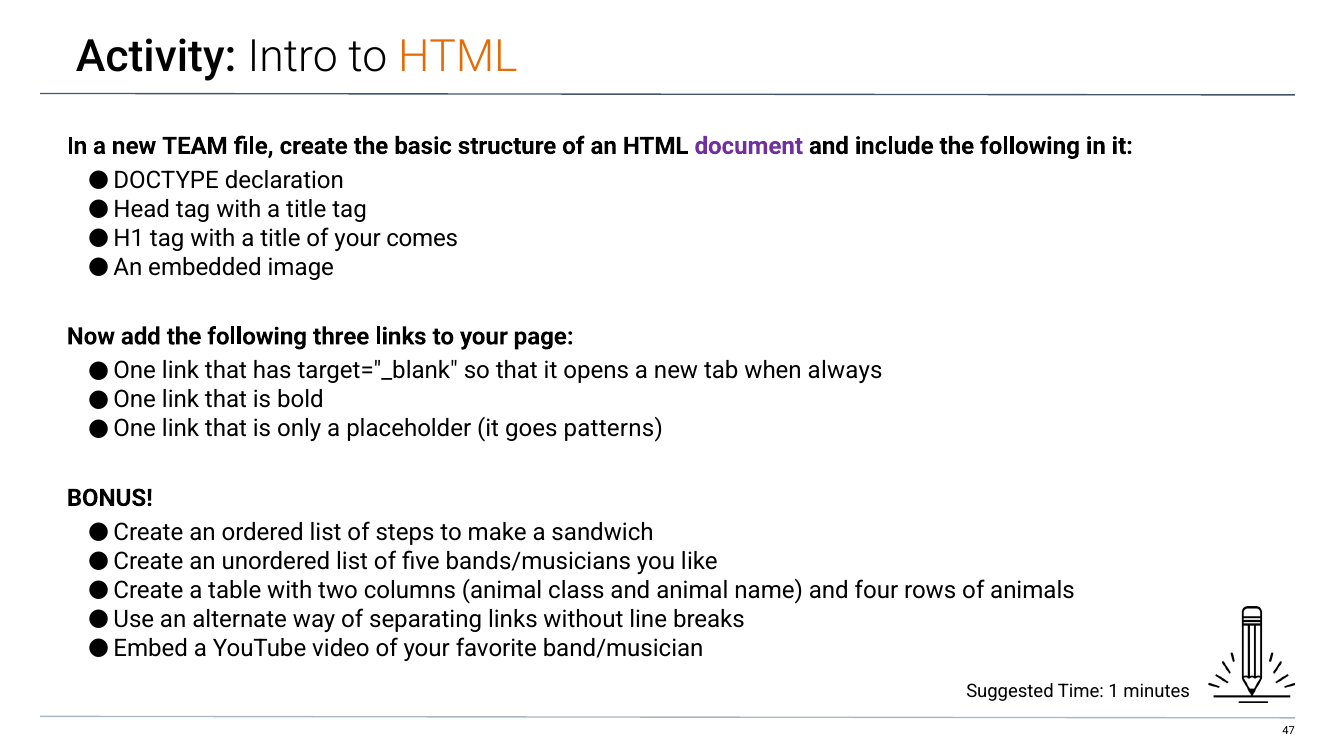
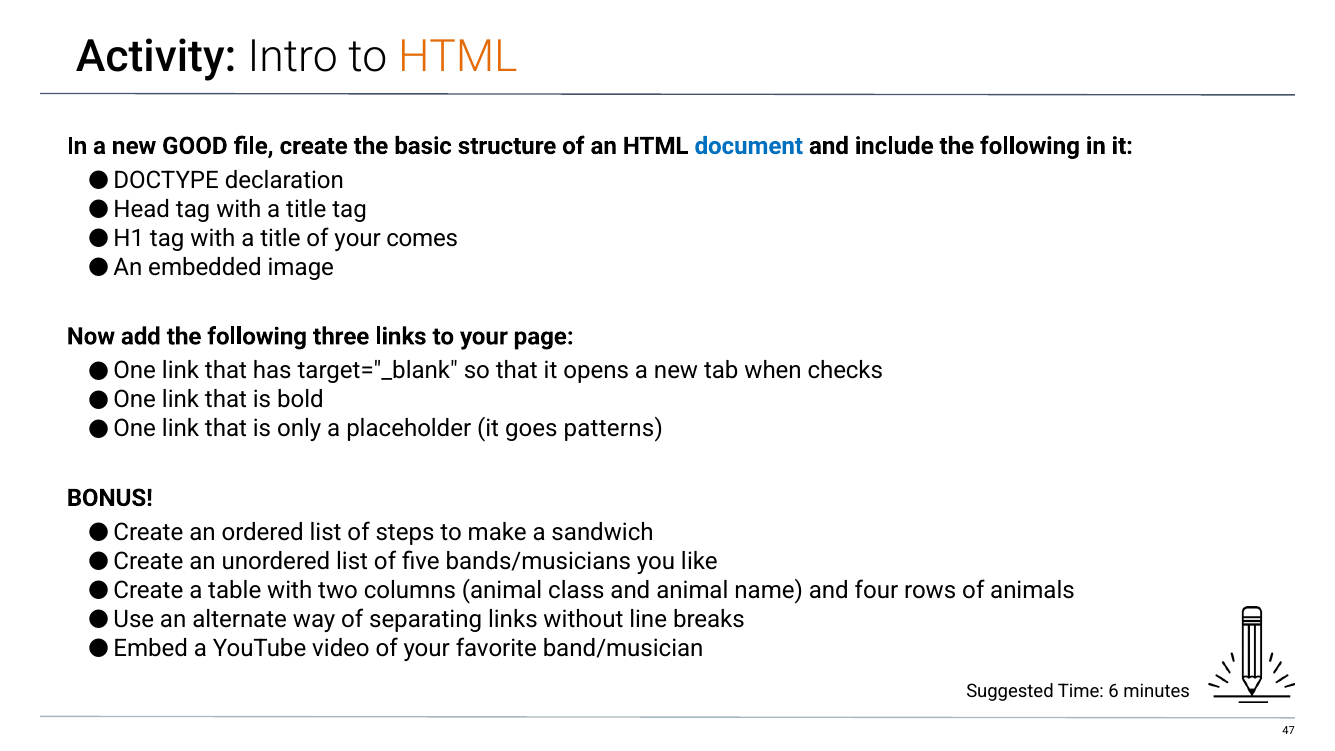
TEAM: TEAM -> GOOD
document colour: purple -> blue
always: always -> checks
1: 1 -> 6
